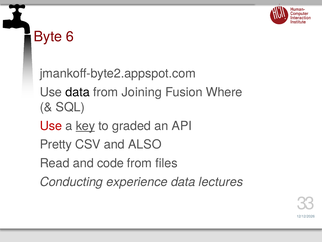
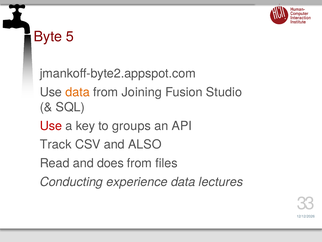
6: 6 -> 5
data at (78, 92) colour: black -> orange
Where: Where -> Studio
key underline: present -> none
graded: graded -> groups
Pretty: Pretty -> Track
code: code -> does
